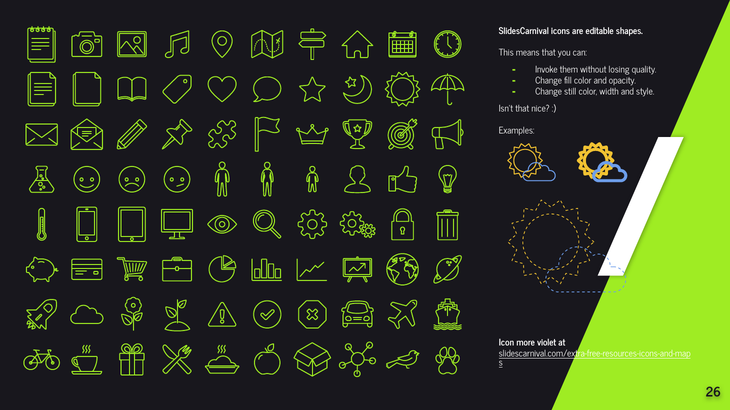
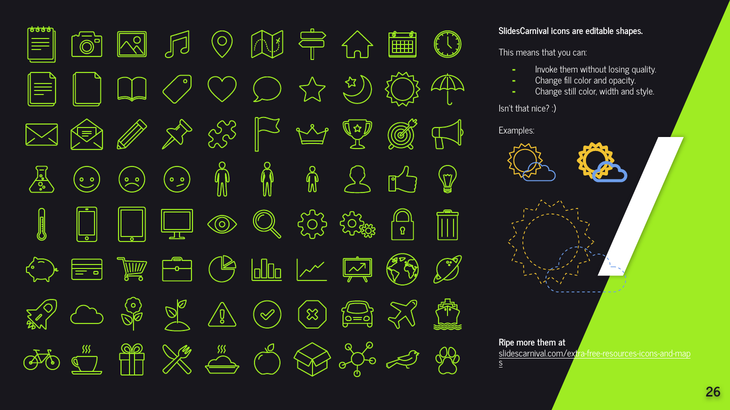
Icon: Icon -> Ripe
more violet: violet -> them
